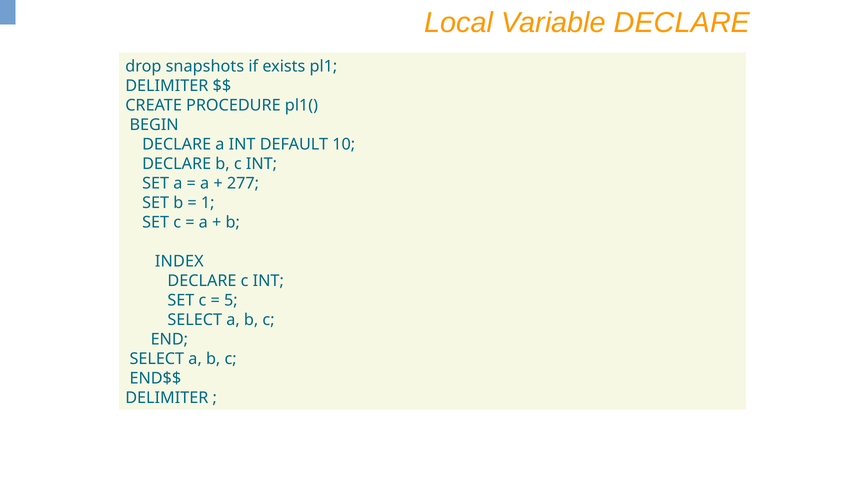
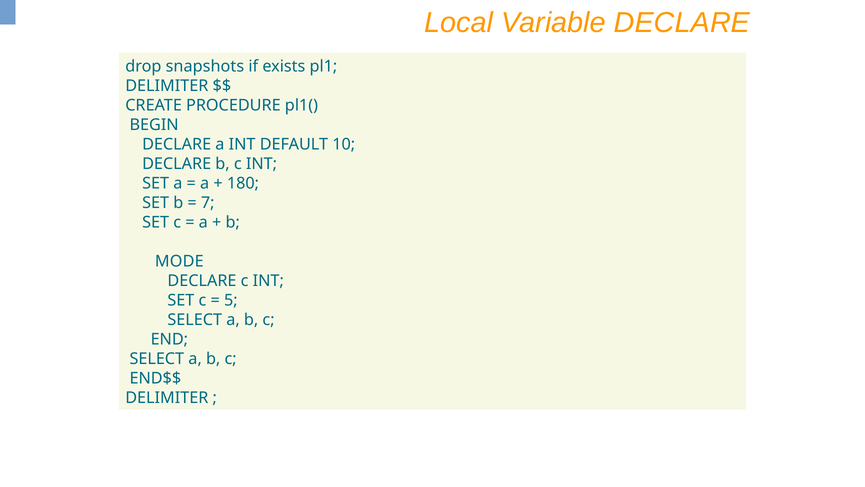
277: 277 -> 180
1: 1 -> 7
INDEX: INDEX -> MODE
